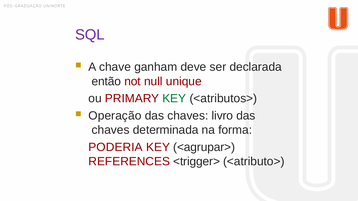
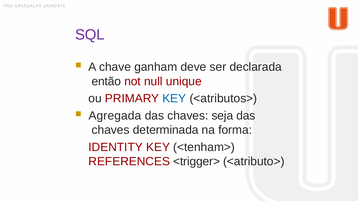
KEY at (174, 99) colour: green -> blue
Operação: Operação -> Agregada
livro: livro -> seja
PODERIA: PODERIA -> IDENTITY
<agrupar>: <agrupar> -> <tenham>
